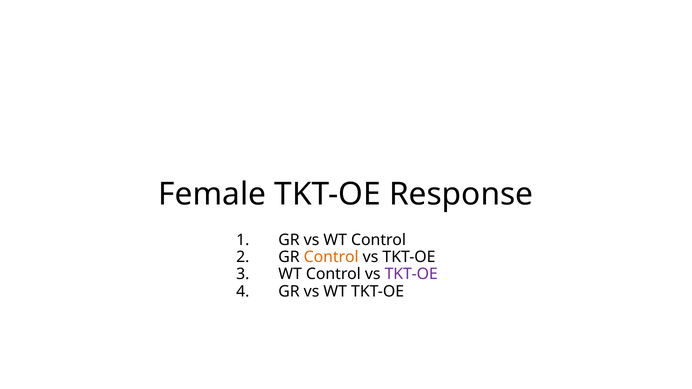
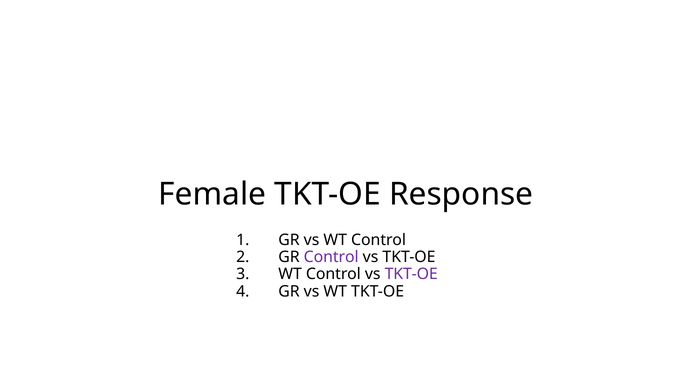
Control at (331, 257) colour: orange -> purple
